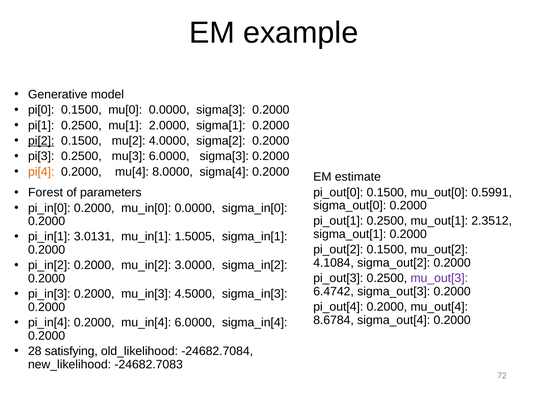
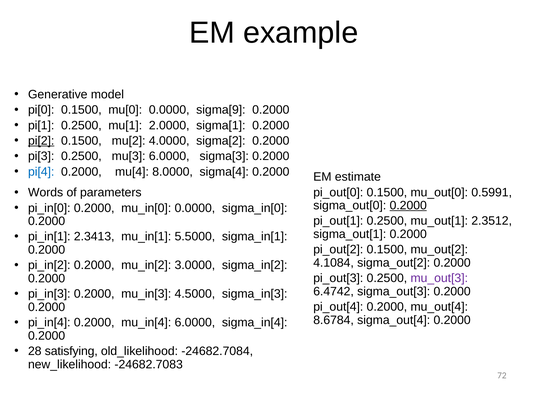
0.0000 sigma[3: sigma[3 -> sigma[9
pi[4 colour: orange -> blue
Forest: Forest -> Words
0.2000 at (408, 205) underline: none -> present
3.0131: 3.0131 -> 2.3413
1.5005: 1.5005 -> 5.5000
